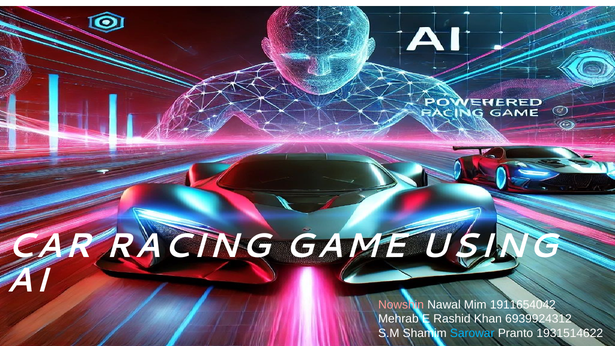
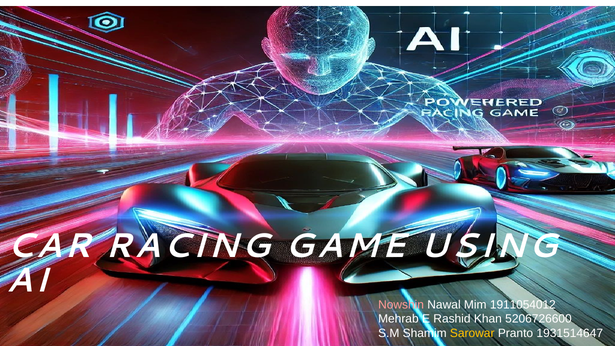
1911654042: 1911654042 -> 1911054012
6939924312: 6939924312 -> 5206726600
Sarowar colour: light blue -> yellow
1931514622: 1931514622 -> 1931514647
